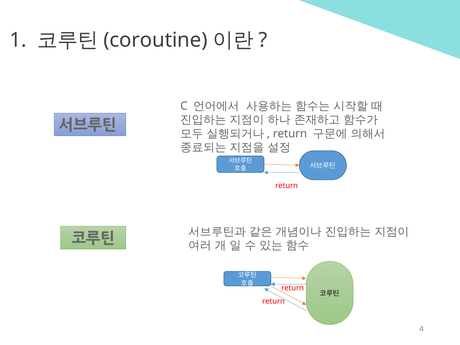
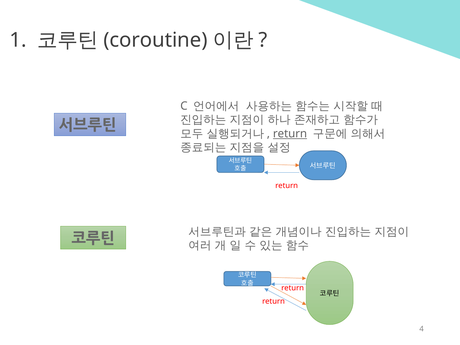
return at (290, 134) underline: none -> present
